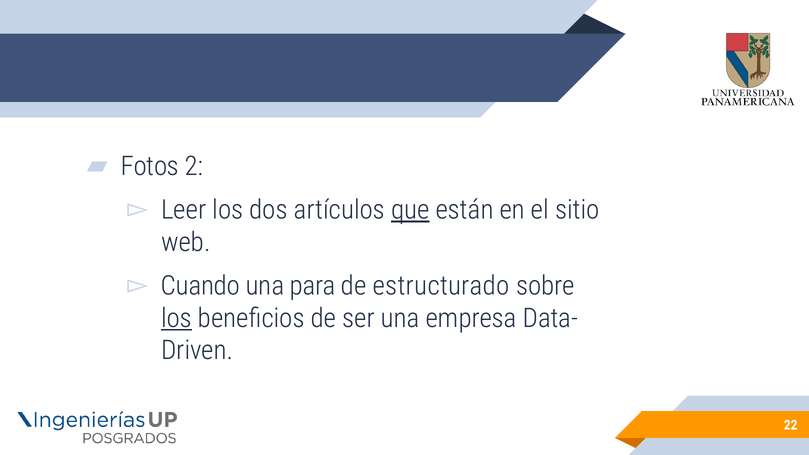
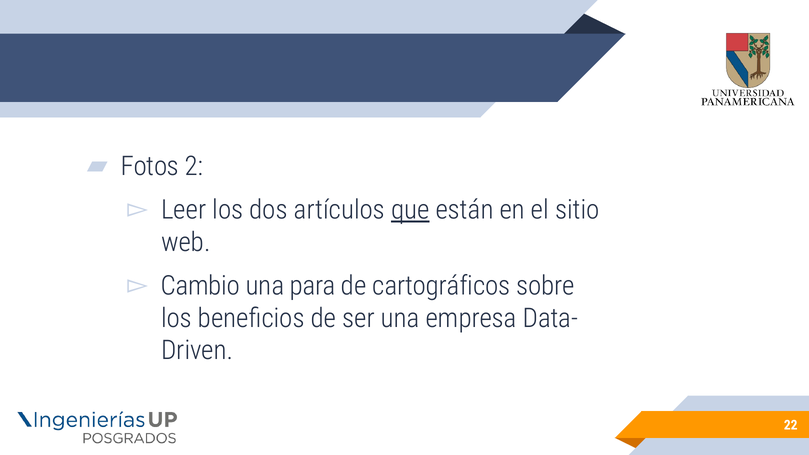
Cuando: Cuando -> Cambio
estructurado: estructurado -> cartográficos
los at (176, 318) underline: present -> none
